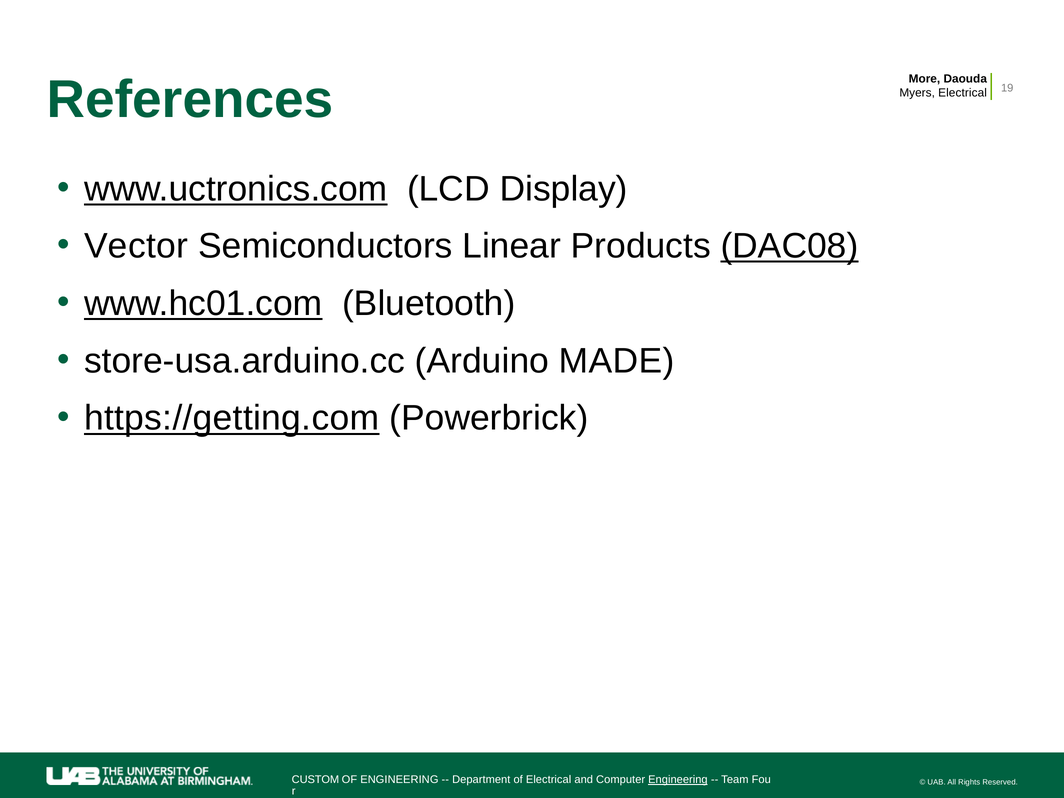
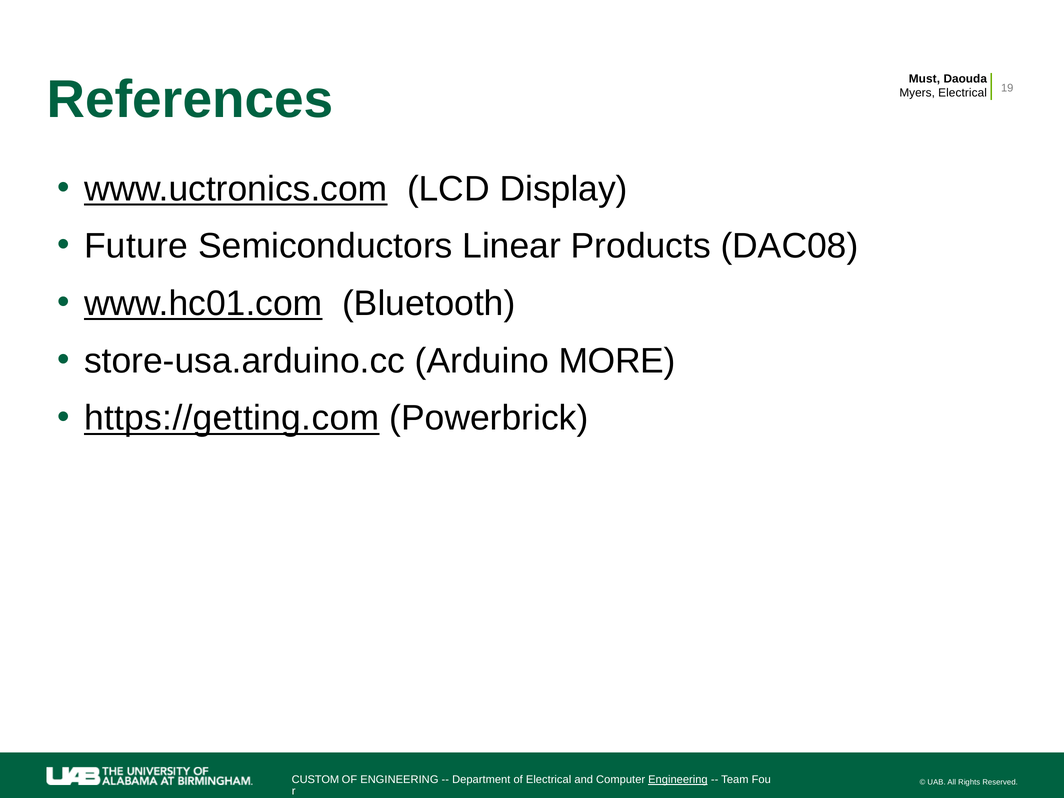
More: More -> Must
Vector: Vector -> Future
DAC08 underline: present -> none
MADE: MADE -> MORE
